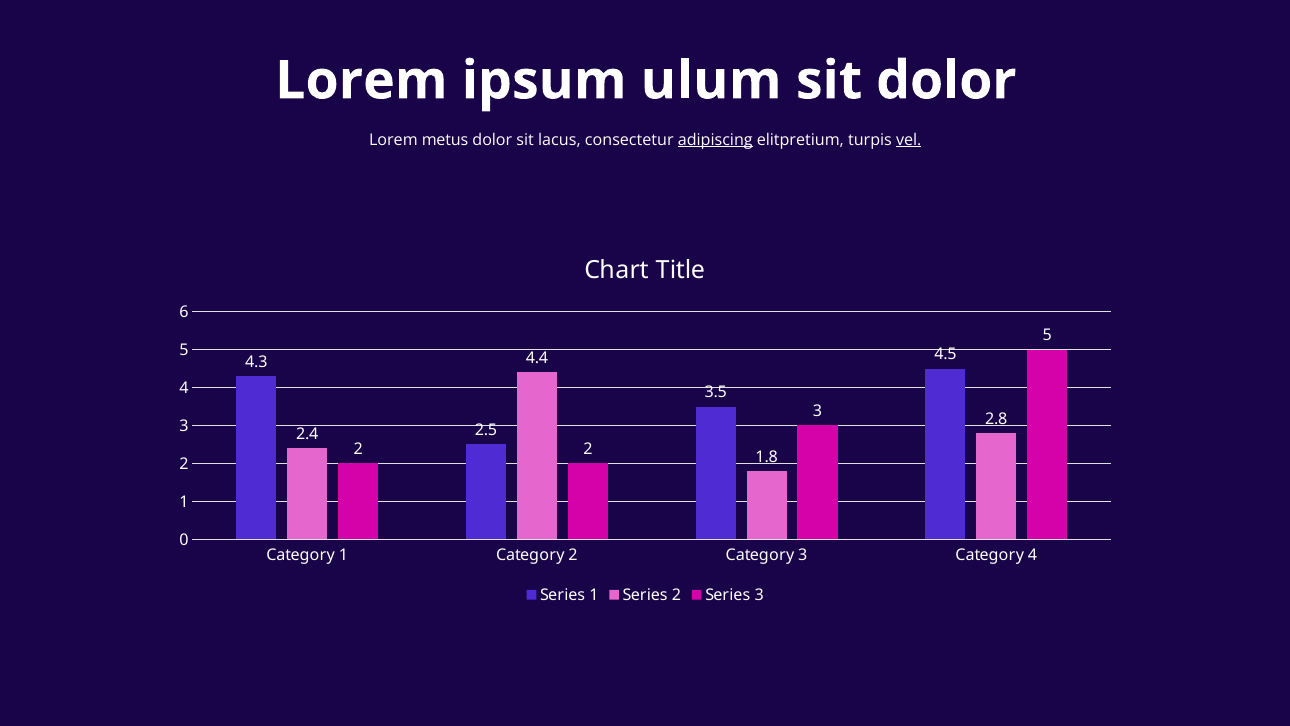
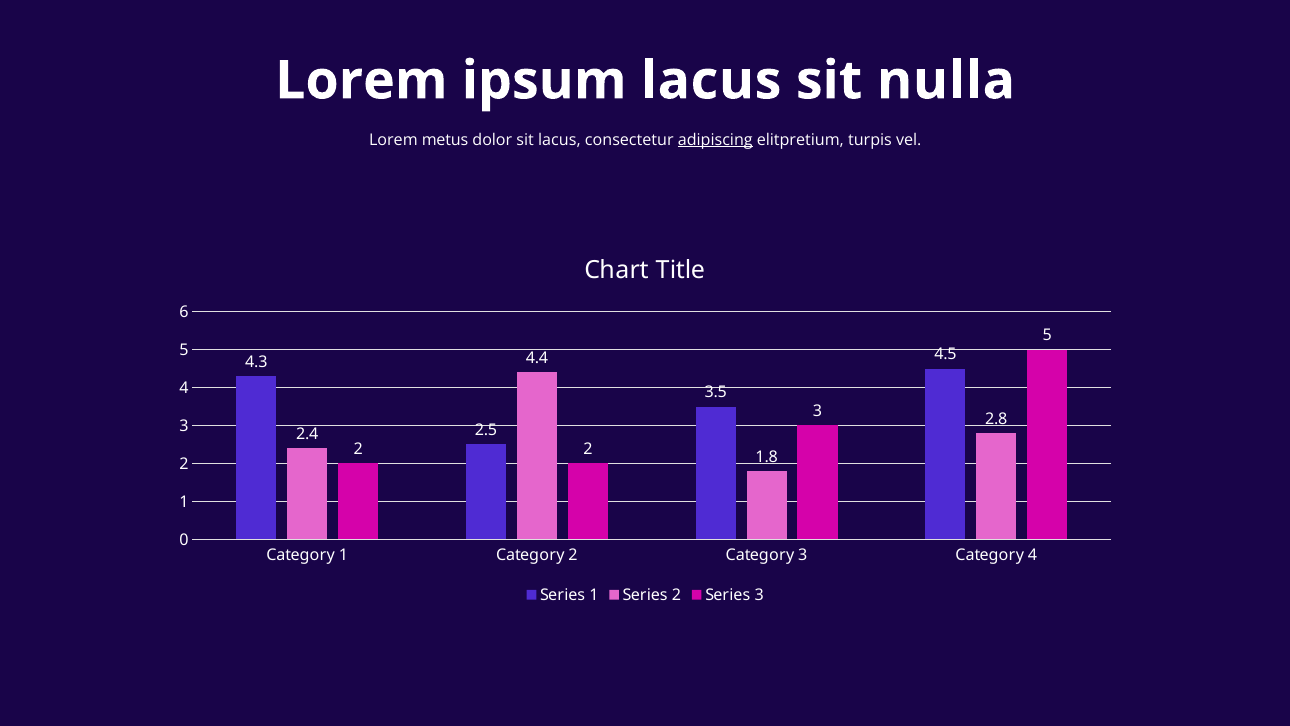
ipsum ulum: ulum -> lacus
sit dolor: dolor -> nulla
vel underline: present -> none
